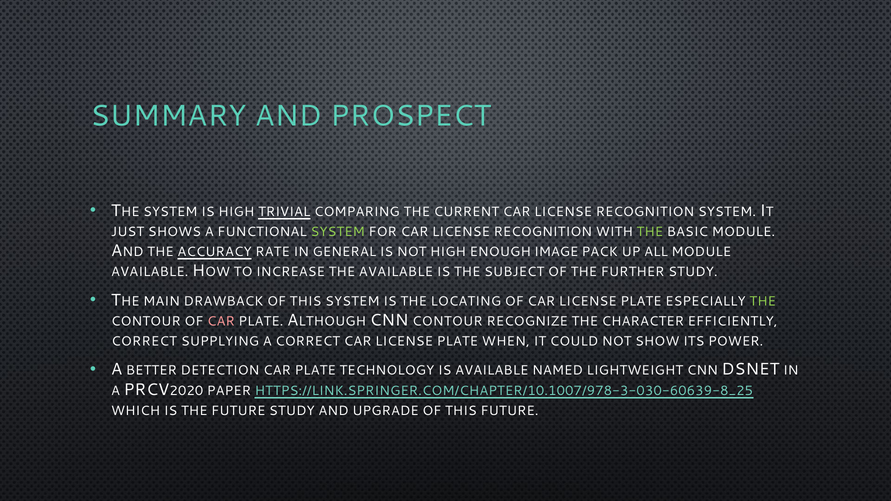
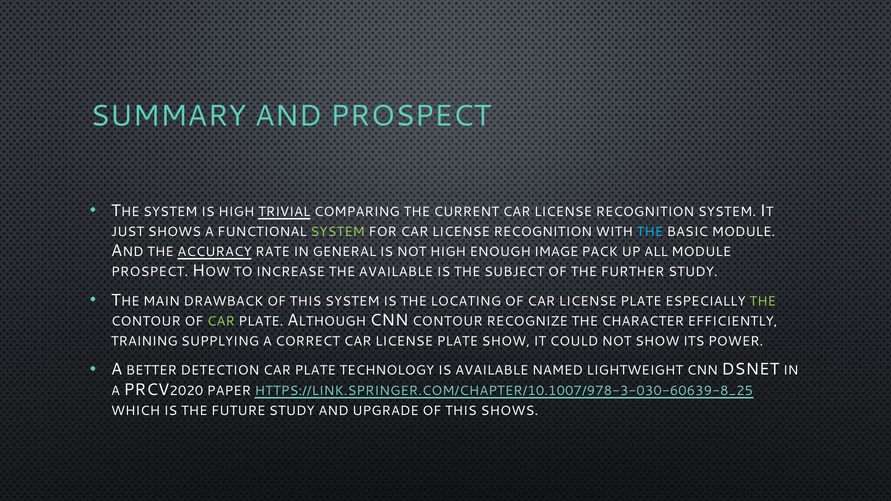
THE at (650, 232) colour: light green -> light blue
AVAILABLE at (150, 272): AVAILABLE -> PROSPECT
CAR at (221, 321) colour: pink -> light green
CORRECT at (144, 341): CORRECT -> TRAINING
PLATE WHEN: WHEN -> SHOW
THIS FUTURE: FUTURE -> SHOWS
